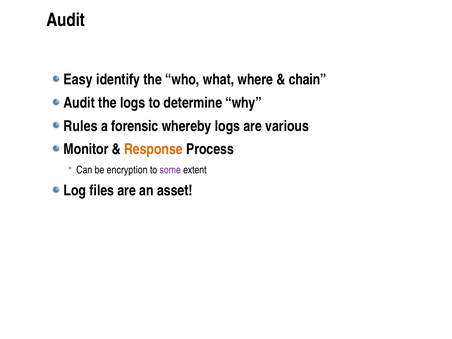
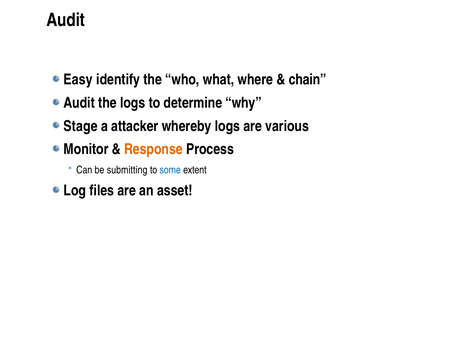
Rules: Rules -> Stage
forensic: forensic -> attacker
encryption: encryption -> submitting
some colour: purple -> blue
